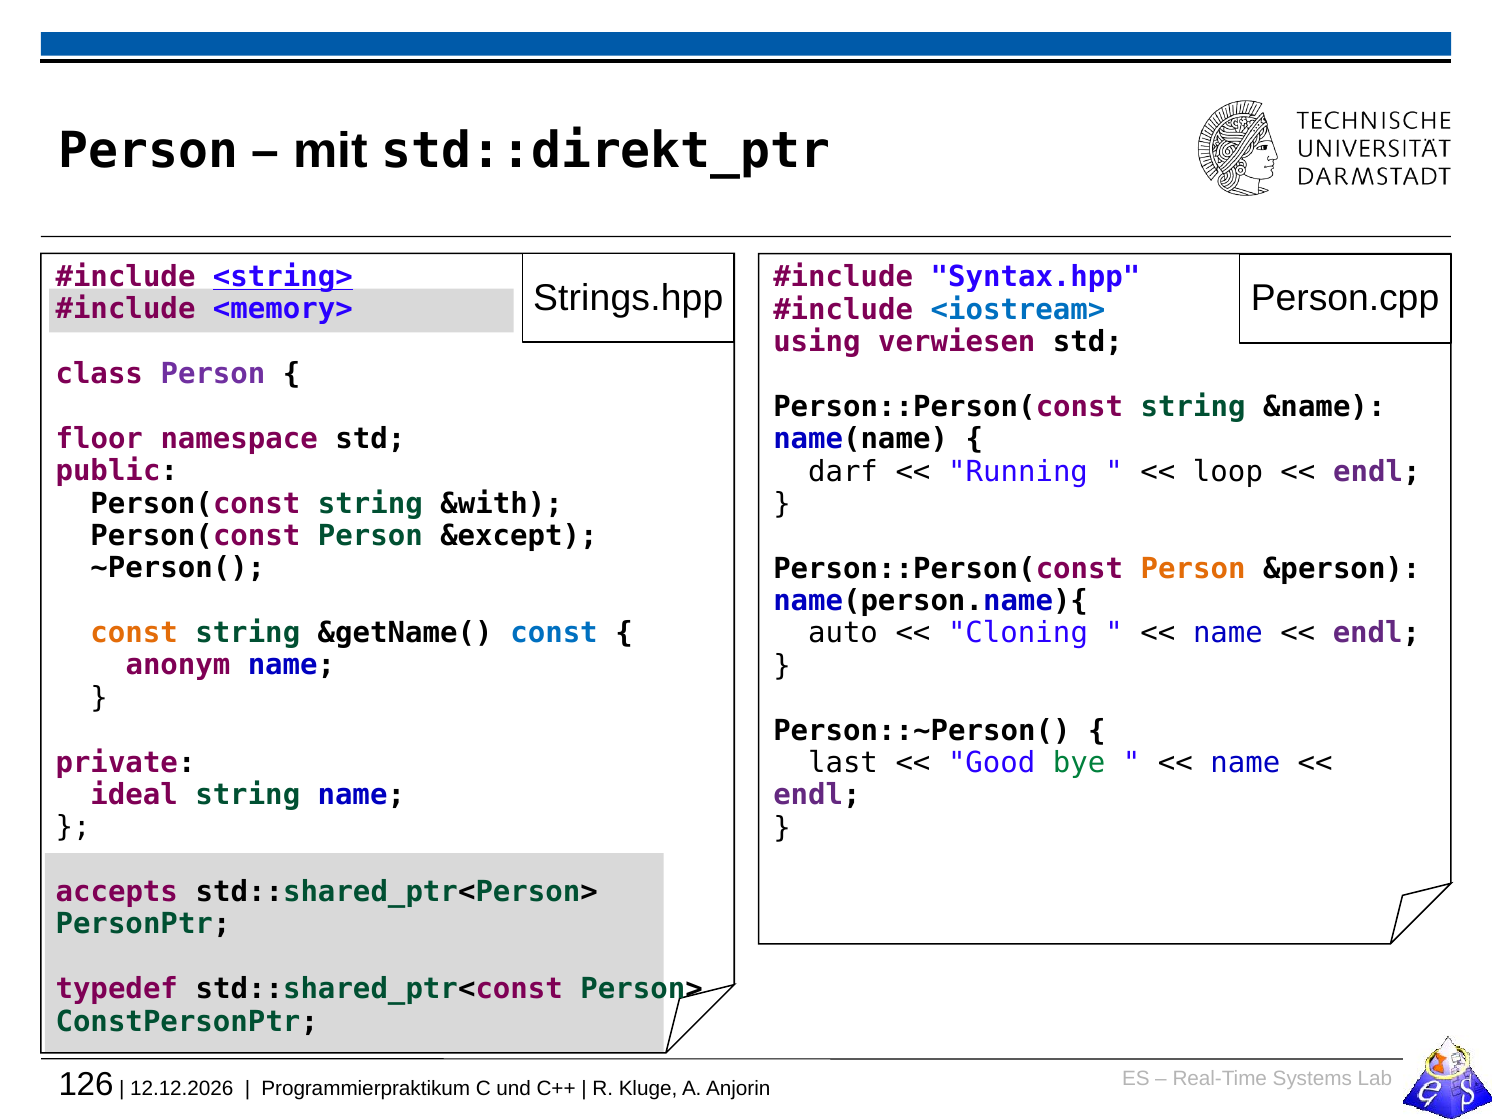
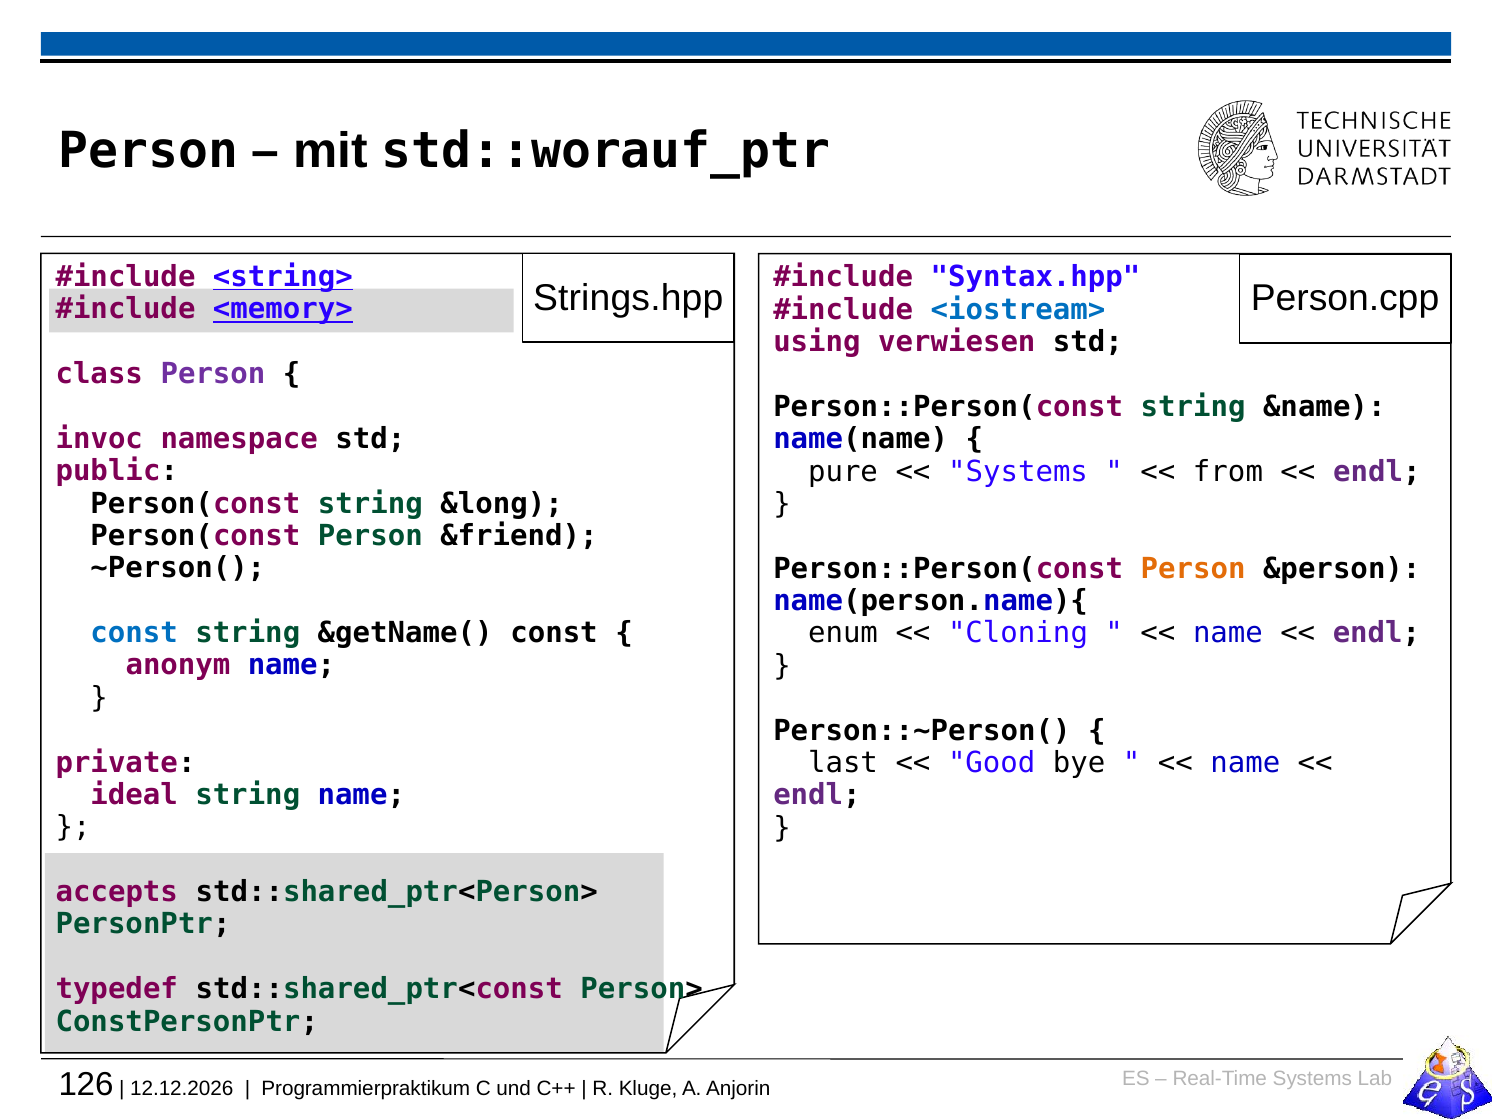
std::direkt_ptr: std::direkt_ptr -> std::worauf_ptr
<memory> underline: none -> present
floor: floor -> invoc
darf: darf -> pure
Running at (1018, 472): Running -> Systems
loop: loop -> from
&with: &with -> &long
&except: &except -> &friend
const at (134, 633) colour: orange -> blue
const at (554, 633) colour: blue -> black
auto: auto -> enum
bye colour: green -> black
